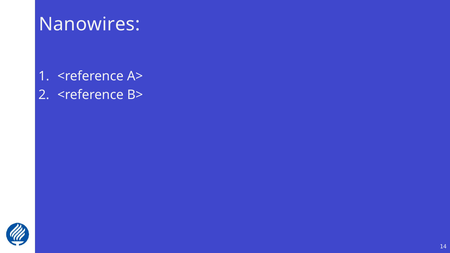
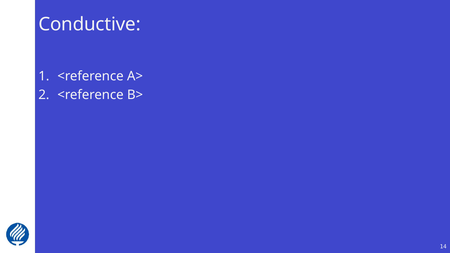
Nanowires: Nanowires -> Conductive
